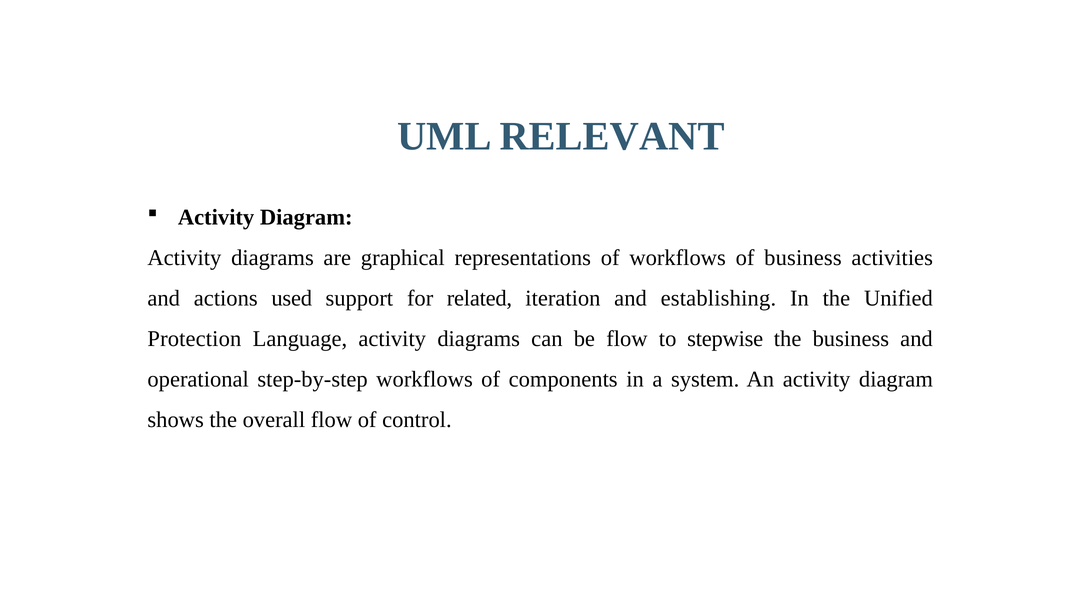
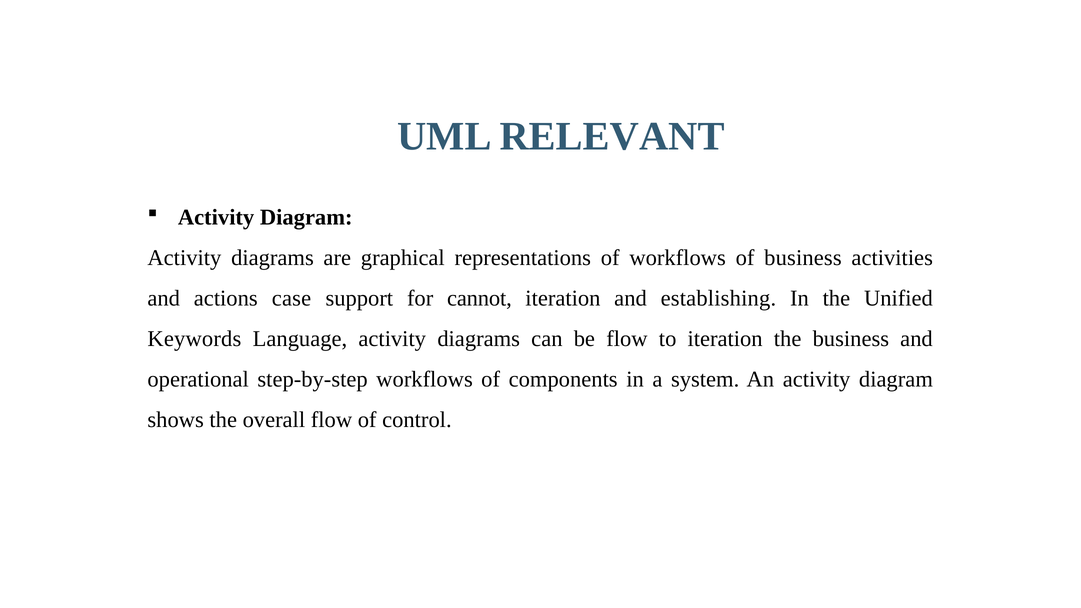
used: used -> case
related: related -> cannot
Protection: Protection -> Keywords
to stepwise: stepwise -> iteration
